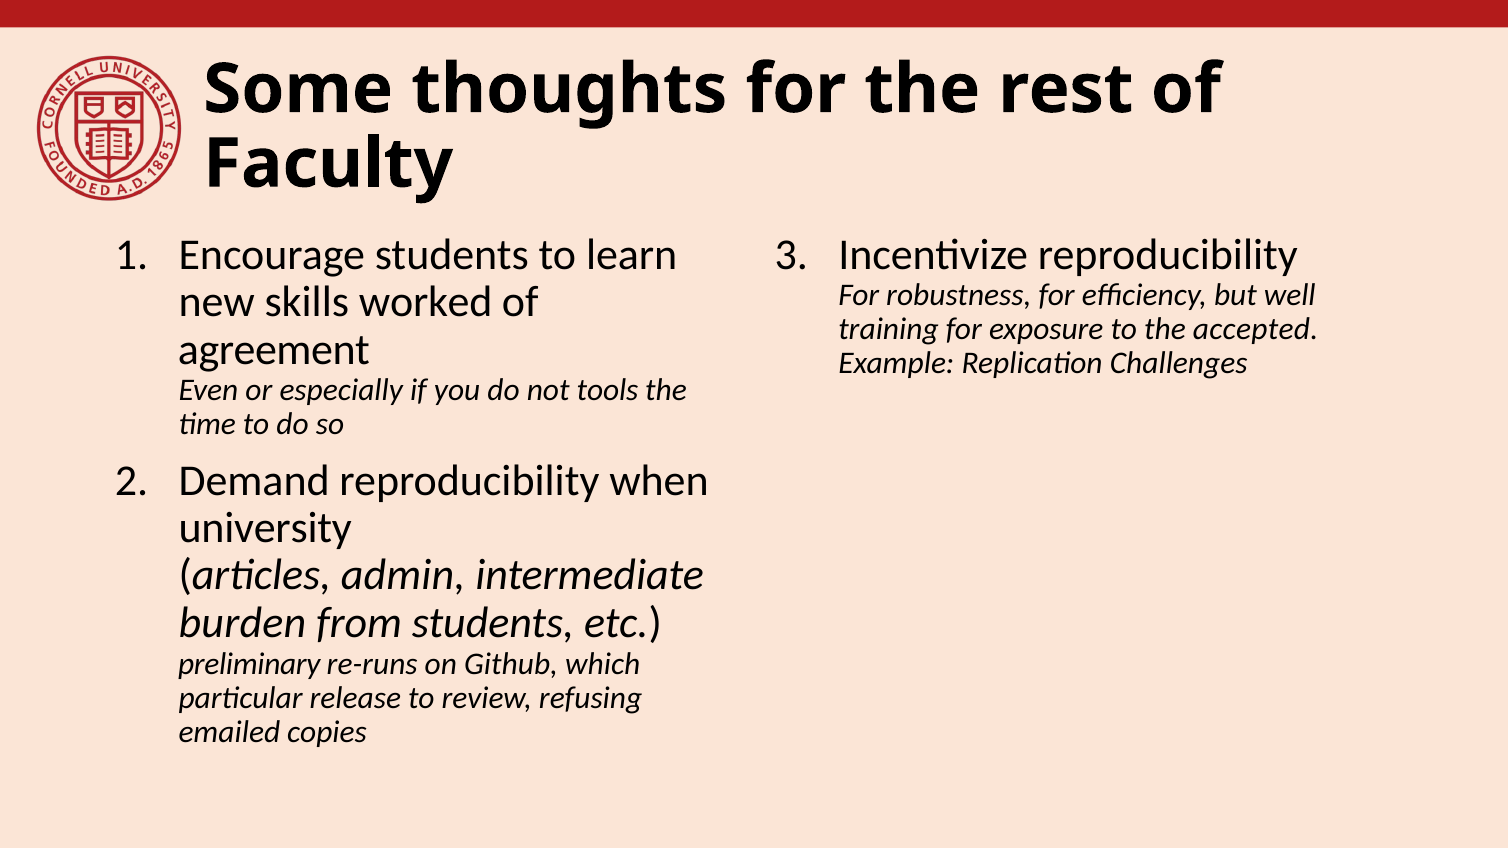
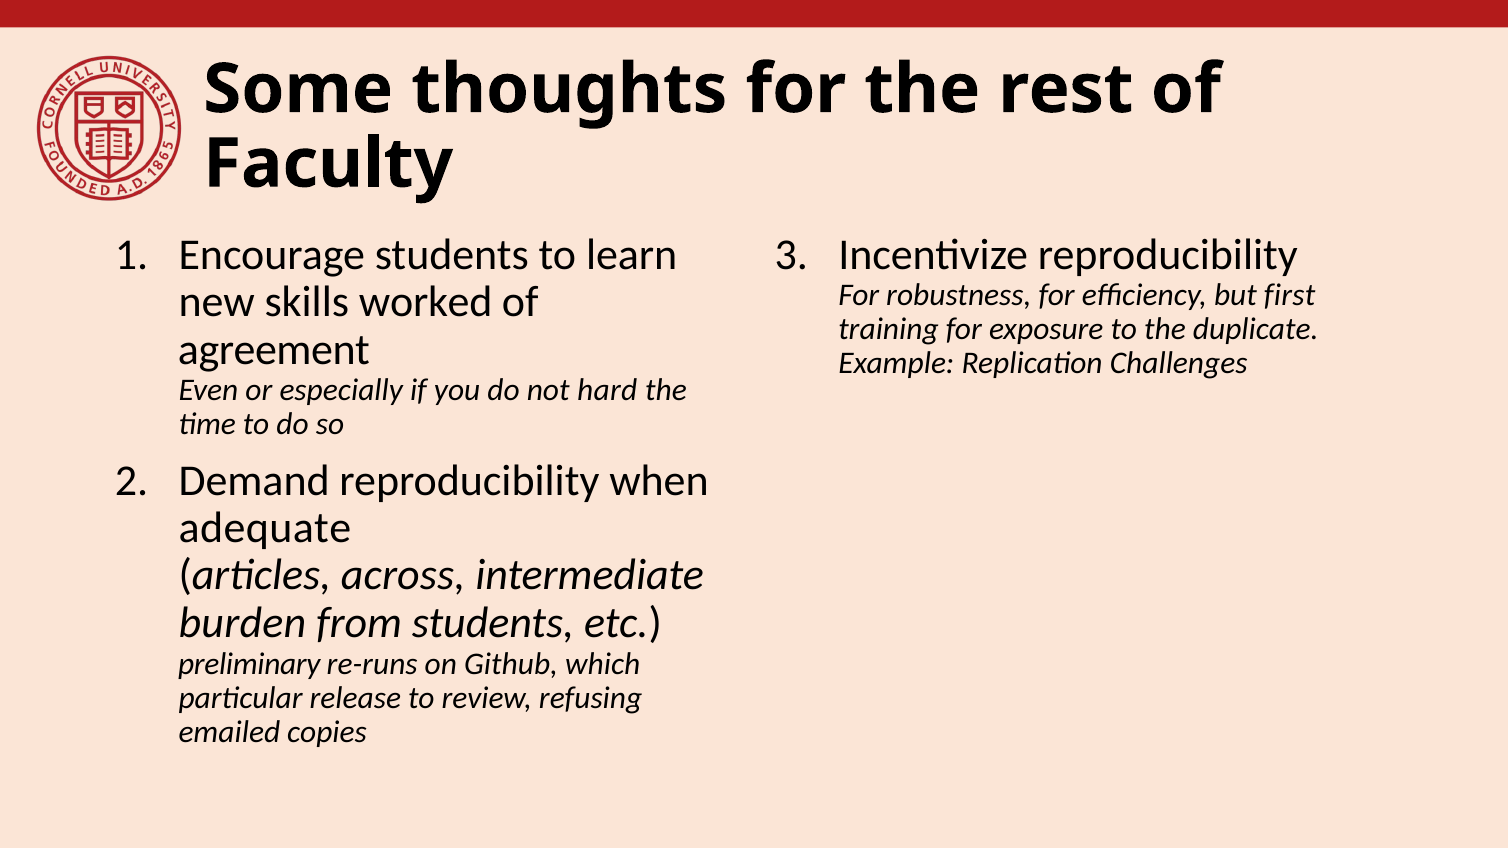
well: well -> first
accepted: accepted -> duplicate
tools: tools -> hard
university: university -> adequate
admin: admin -> across
